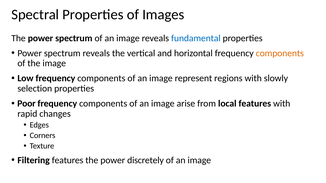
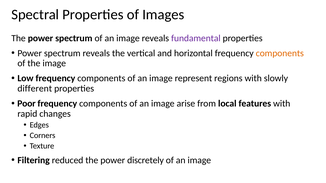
fundamental colour: blue -> purple
selection: selection -> different
Filtering features: features -> reduced
